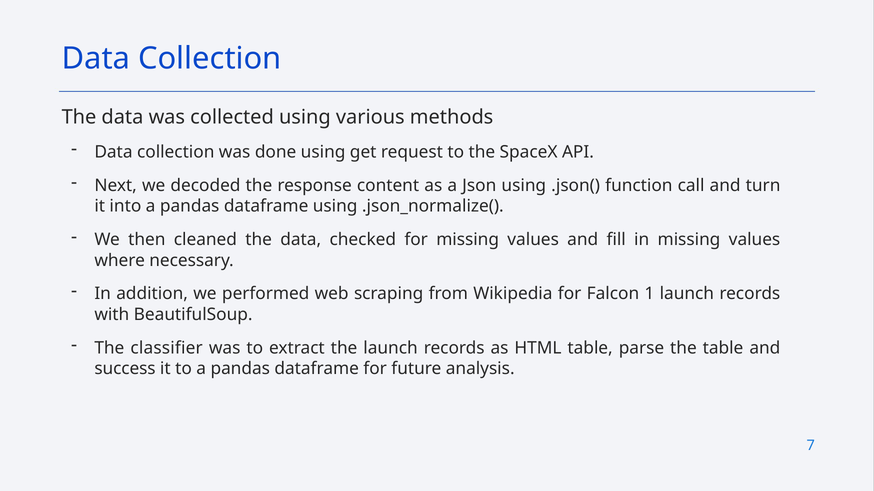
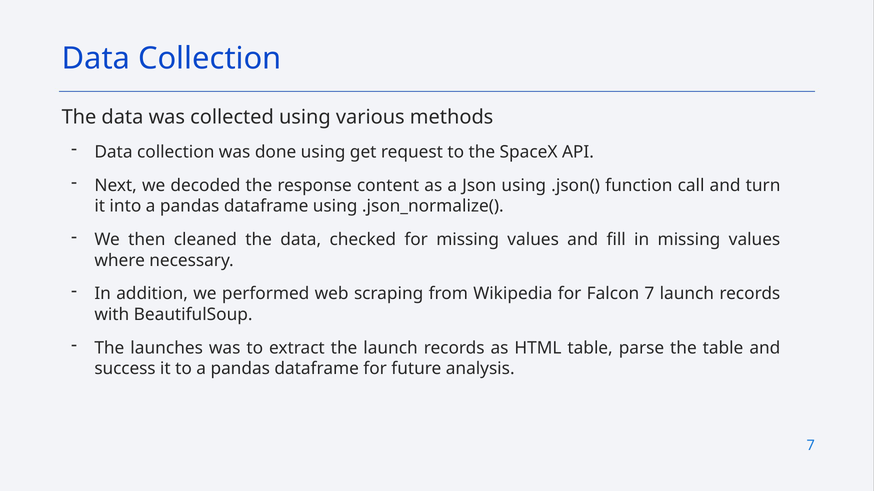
Falcon 1: 1 -> 7
classifier: classifier -> launches
